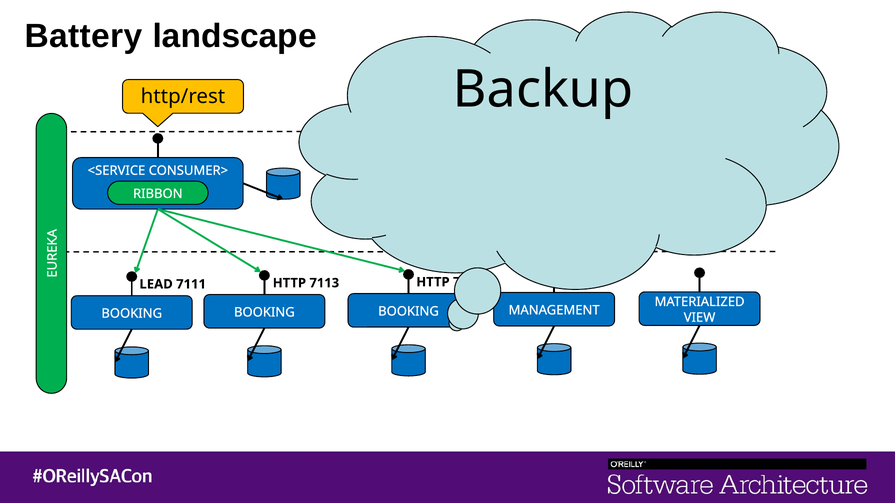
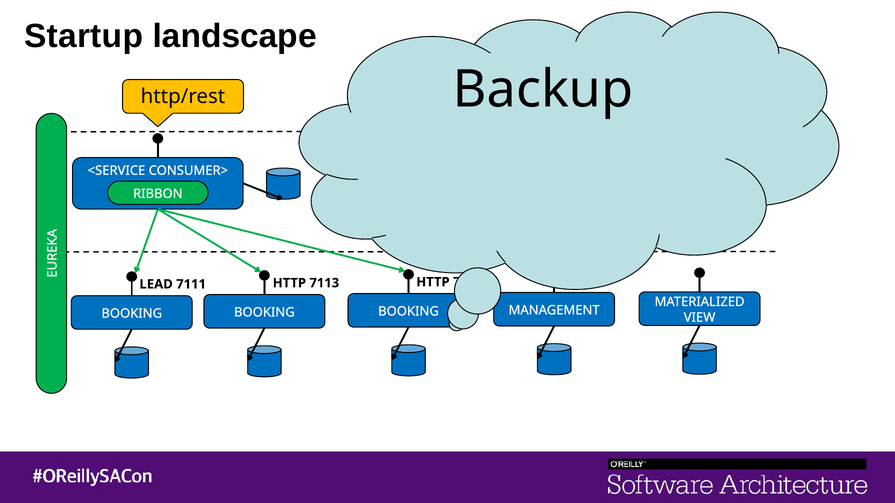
Battery: Battery -> Startup
